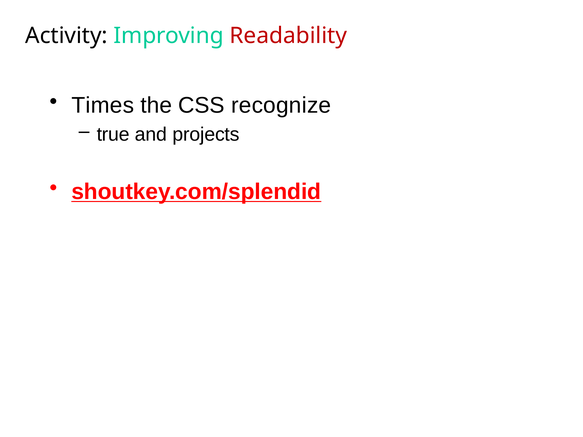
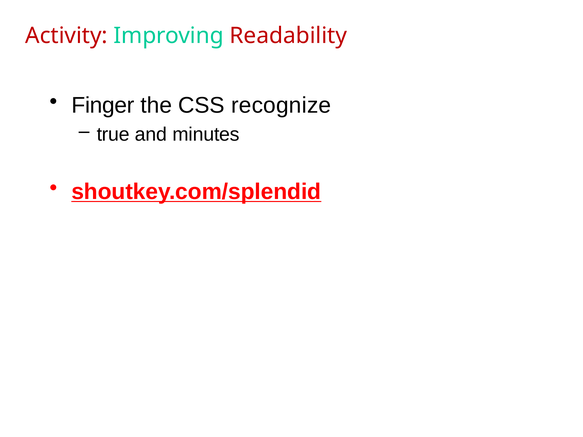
Activity colour: black -> red
Times: Times -> Finger
projects: projects -> minutes
